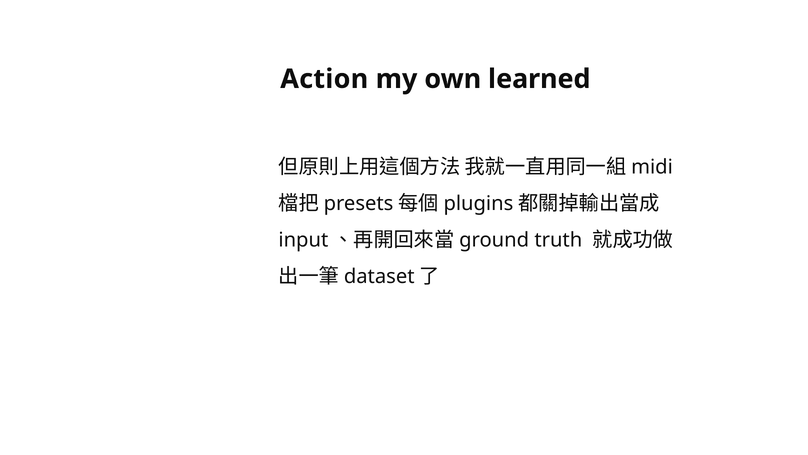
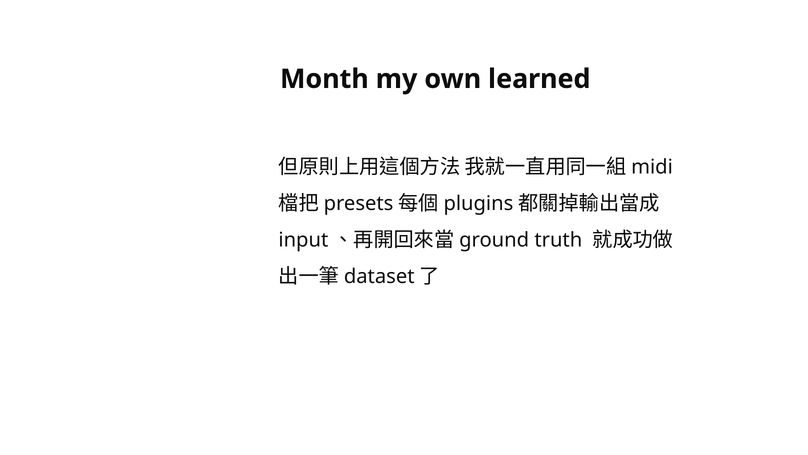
Action: Action -> Month
